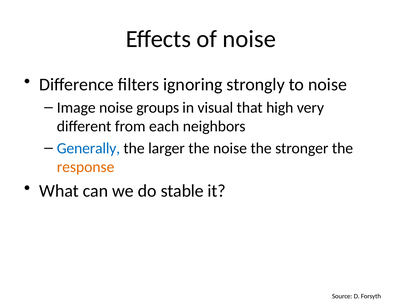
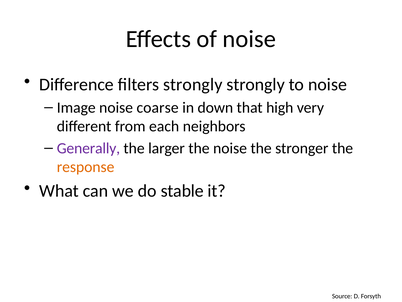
filters ignoring: ignoring -> strongly
groups: groups -> coarse
visual: visual -> down
Generally colour: blue -> purple
